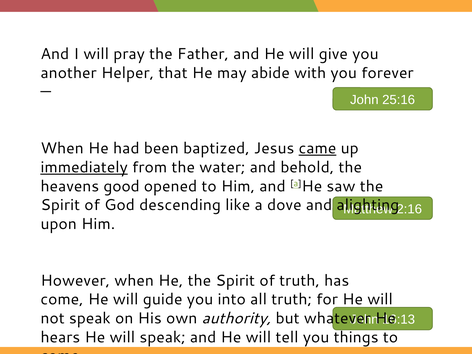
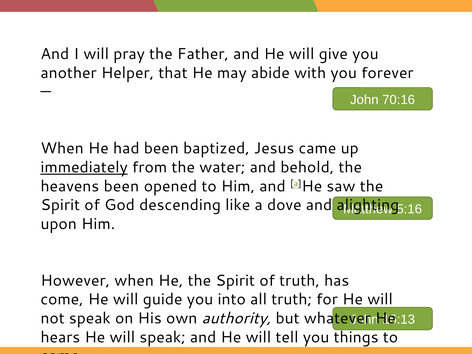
25:16: 25:16 -> 70:16
came underline: present -> none
heavens good: good -> been
2:16: 2:16 -> 5:16
